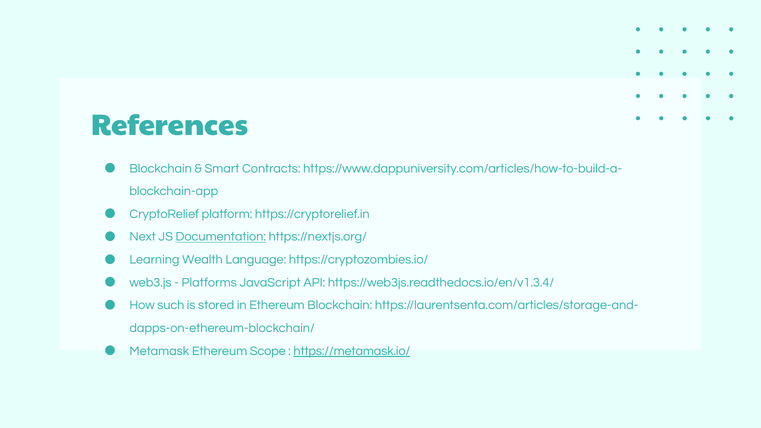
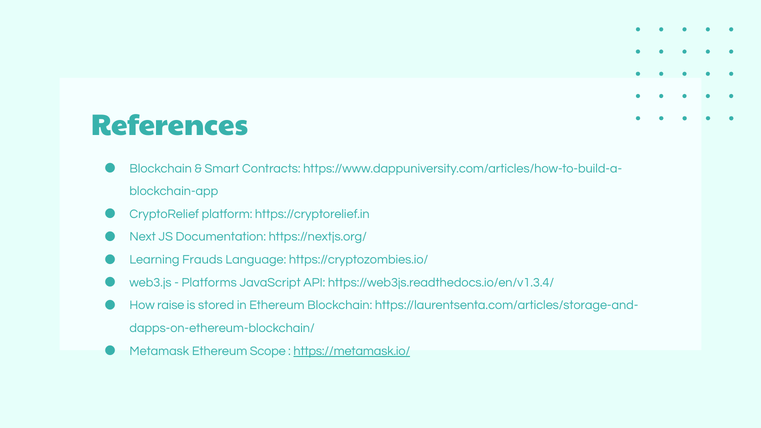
Documentation underline: present -> none
Wealth: Wealth -> Frauds
such: such -> raise
